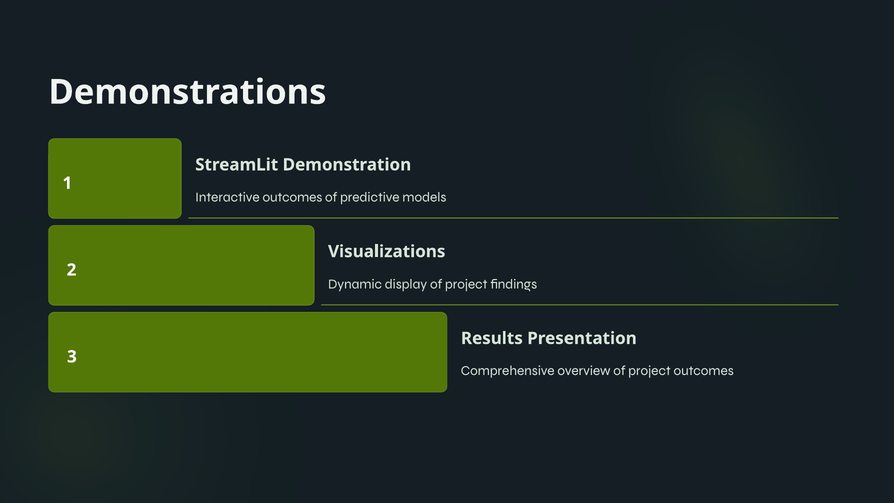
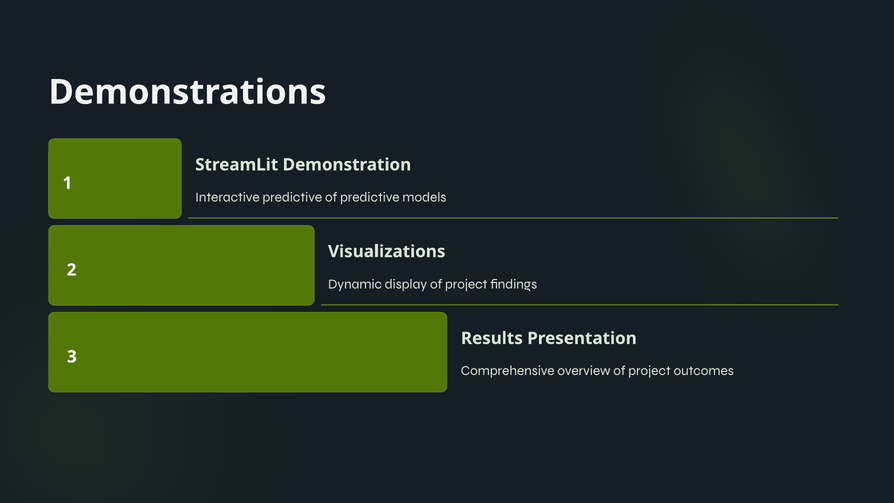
Interactive outcomes: outcomes -> predictive
